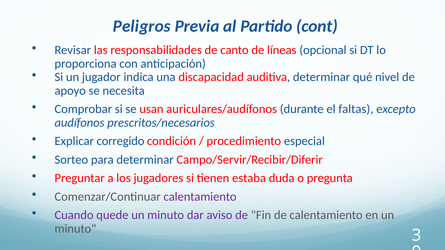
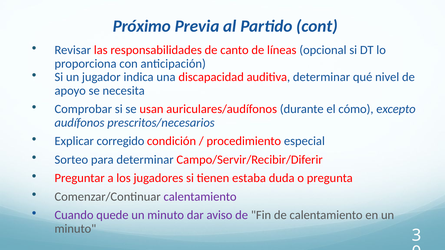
Peligros: Peligros -> Próximo
faltas: faltas -> cómo
